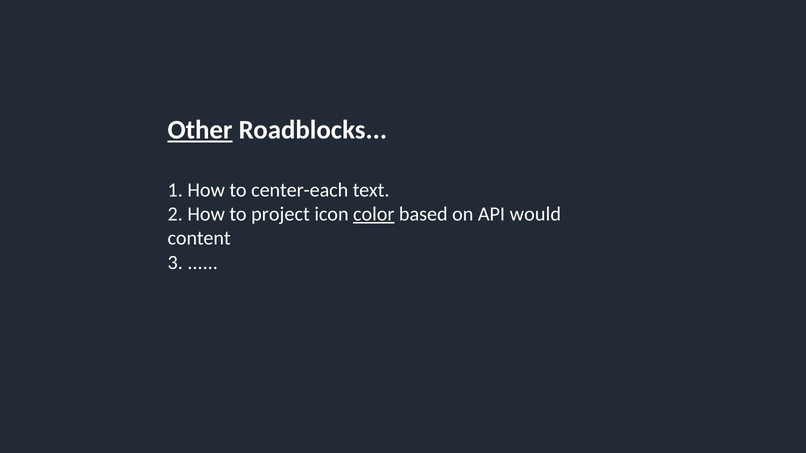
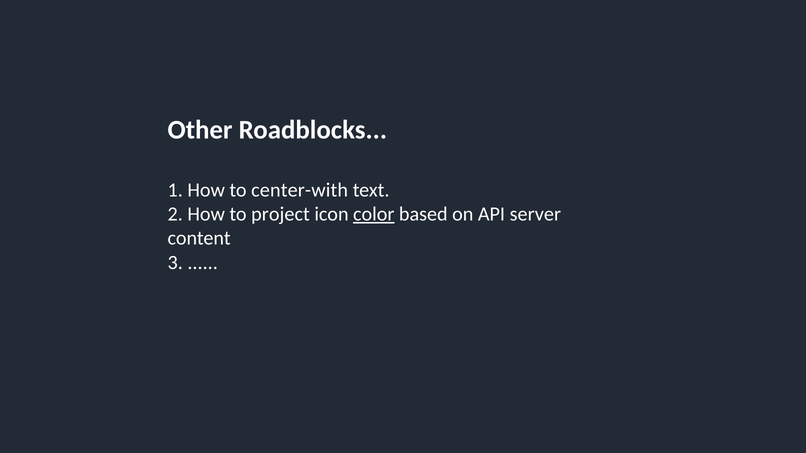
Other underline: present -> none
center-each: center-each -> center-with
would: would -> server
